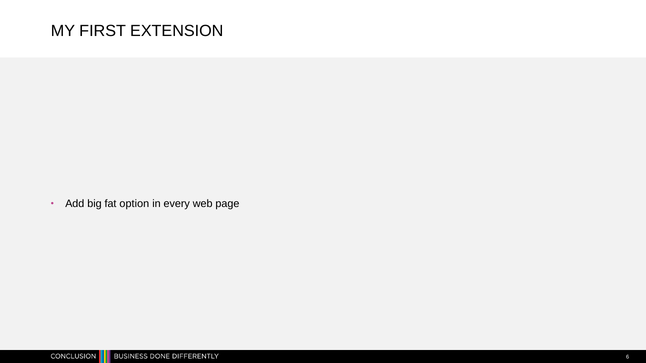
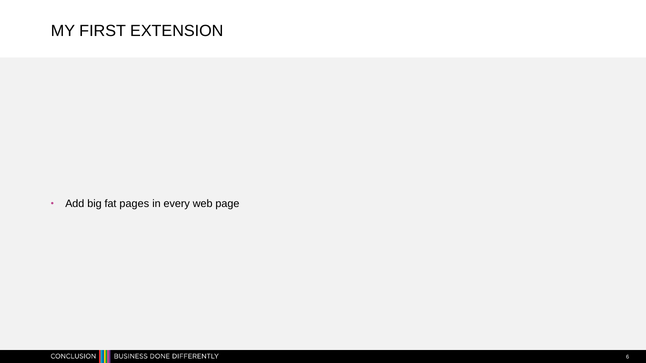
option: option -> pages
